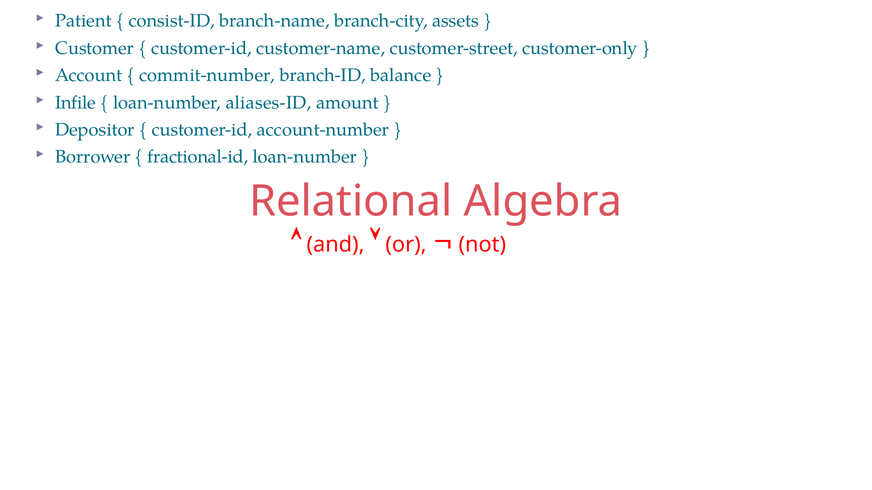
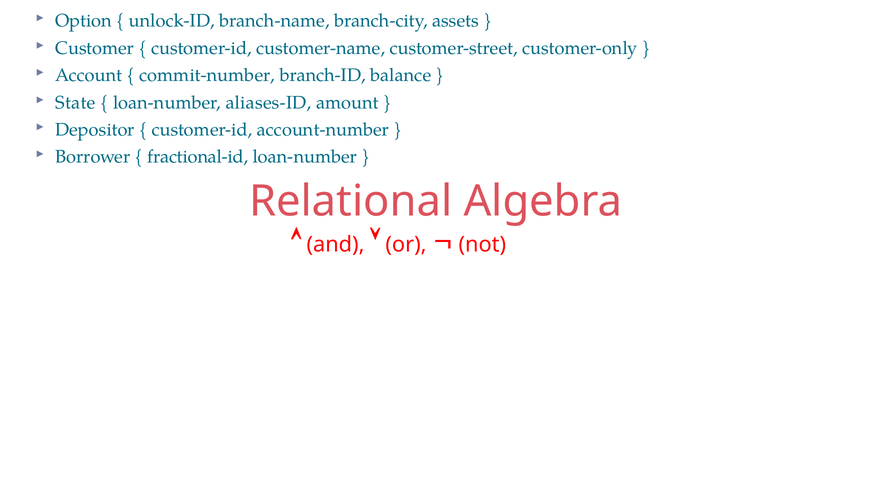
Patient: Patient -> Option
consist-ID: consist-ID -> unlock-ID
Infile: Infile -> State
